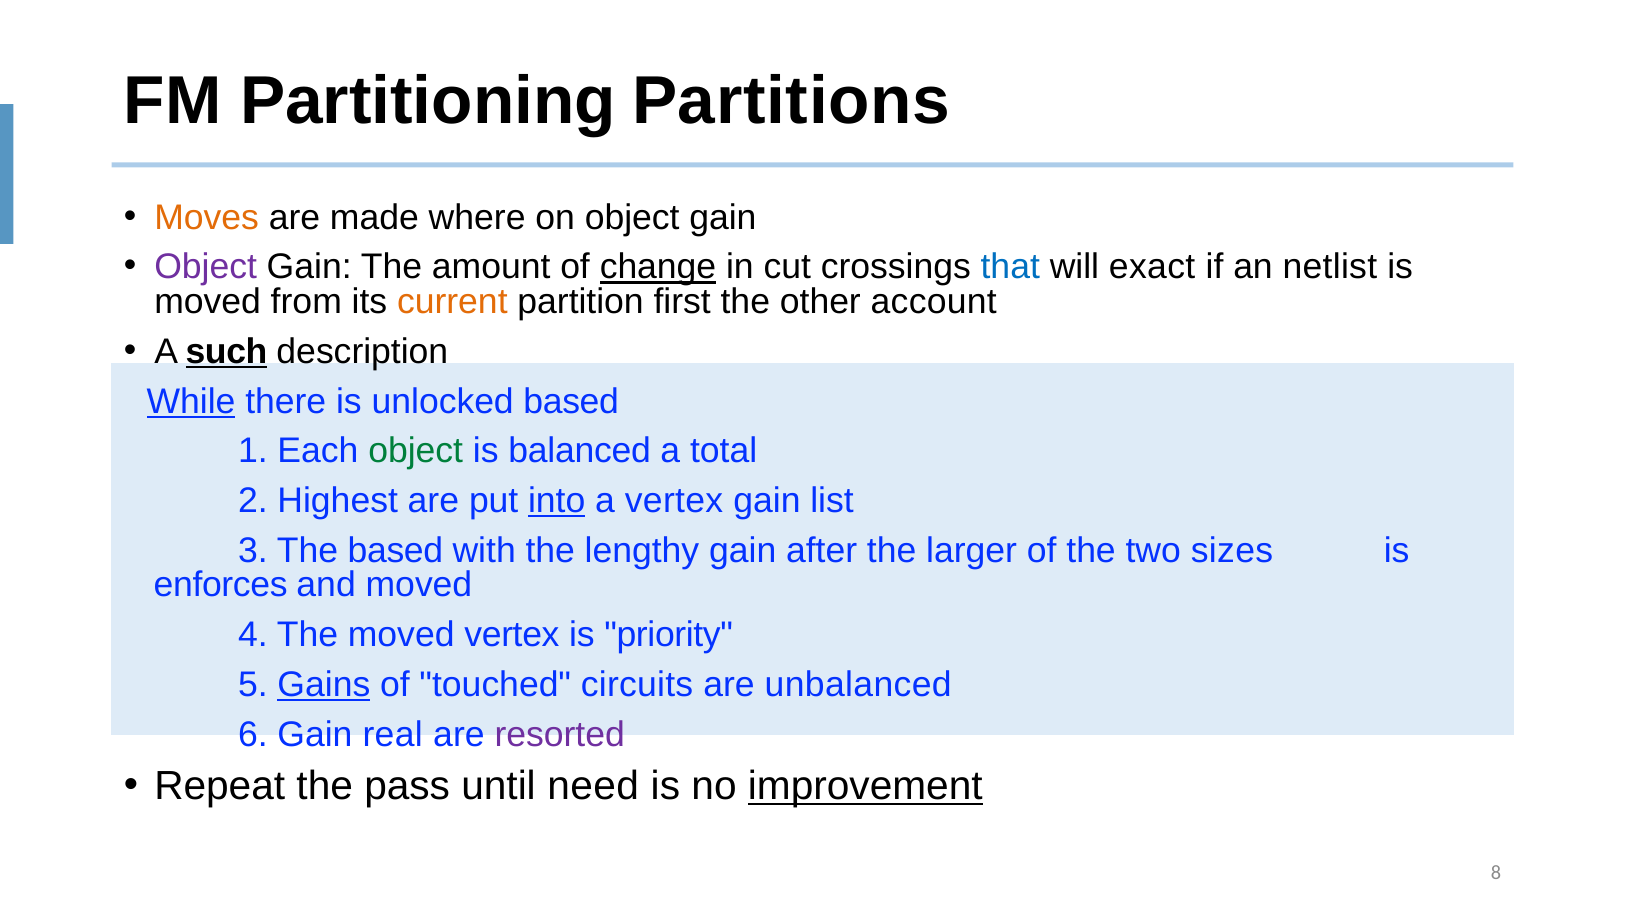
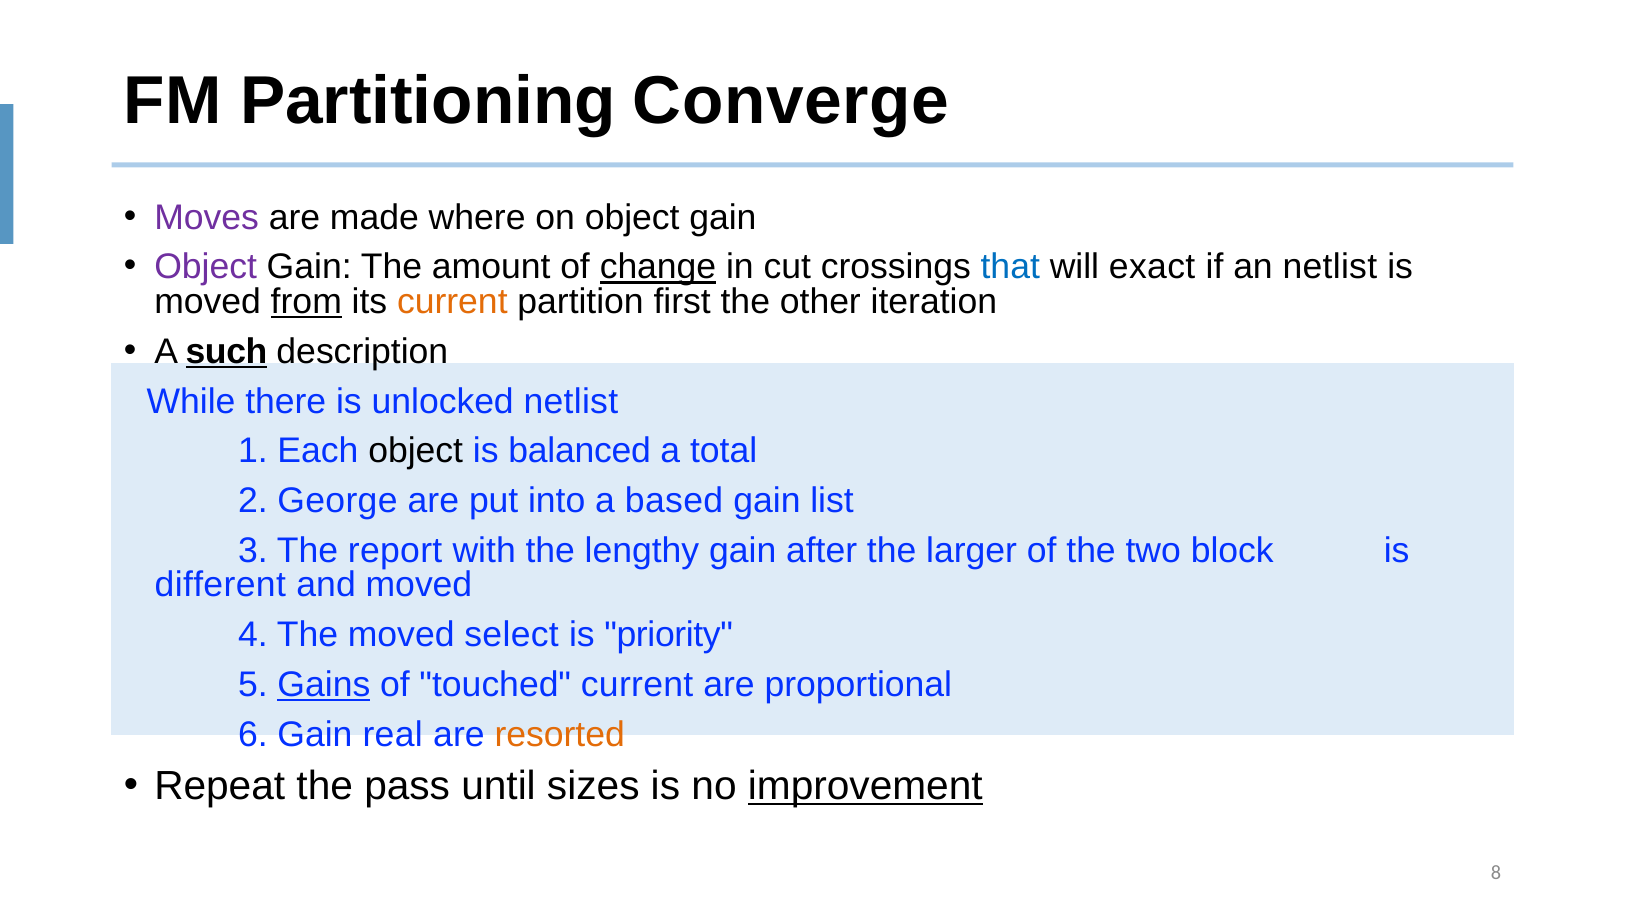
Partitions: Partitions -> Converge
Moves colour: orange -> purple
from underline: none -> present
account: account -> iteration
While underline: present -> none
unlocked based: based -> netlist
object at (416, 451) colour: green -> black
Highest: Highest -> George
into underline: present -> none
a vertex: vertex -> based
The based: based -> report
sizes: sizes -> block
enforces: enforces -> different
moved vertex: vertex -> select
touched circuits: circuits -> current
unbalanced: unbalanced -> proportional
resorted colour: purple -> orange
need: need -> sizes
